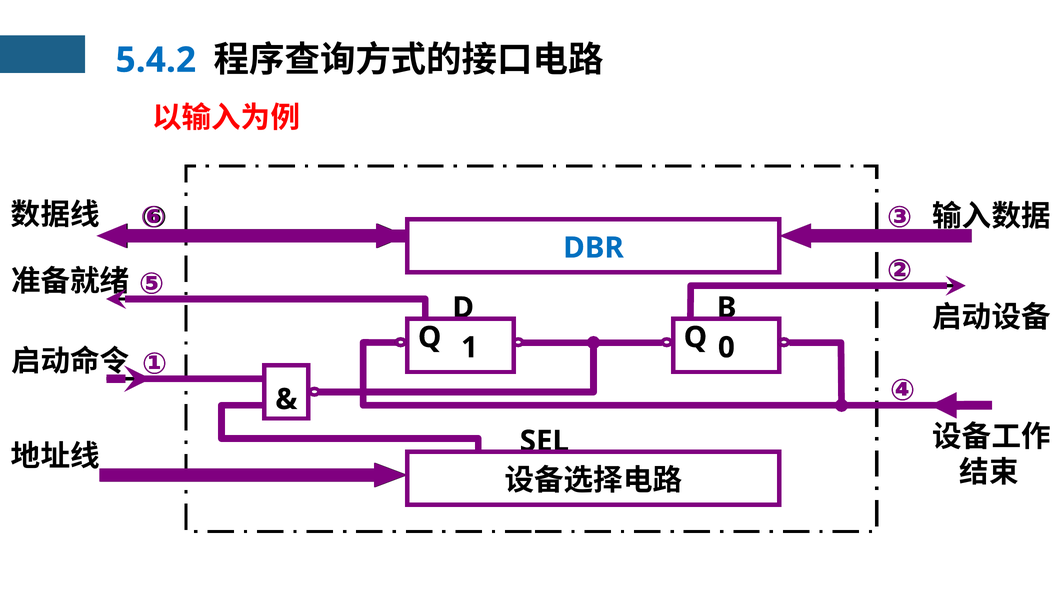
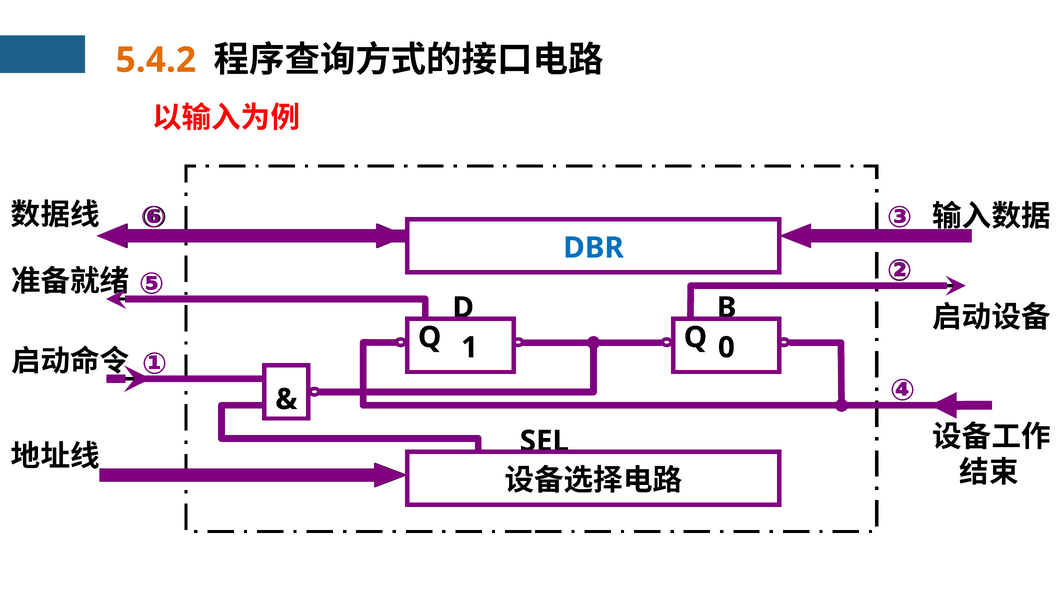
5.4.2 colour: blue -> orange
